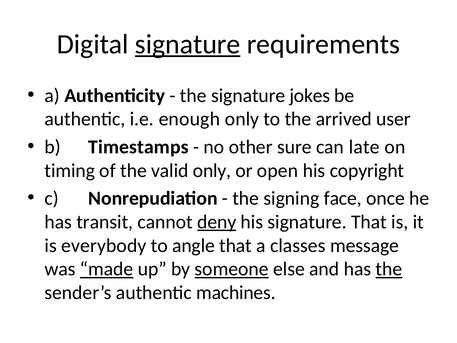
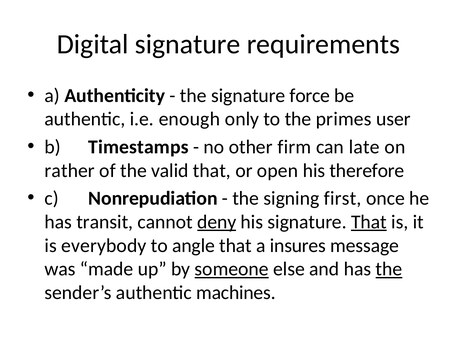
signature at (188, 44) underline: present -> none
jokes: jokes -> force
arrived: arrived -> primes
sure: sure -> firm
timing: timing -> rather
valid only: only -> that
copyright: copyright -> therefore
face: face -> first
That at (369, 222) underline: none -> present
classes: classes -> insures
made underline: present -> none
